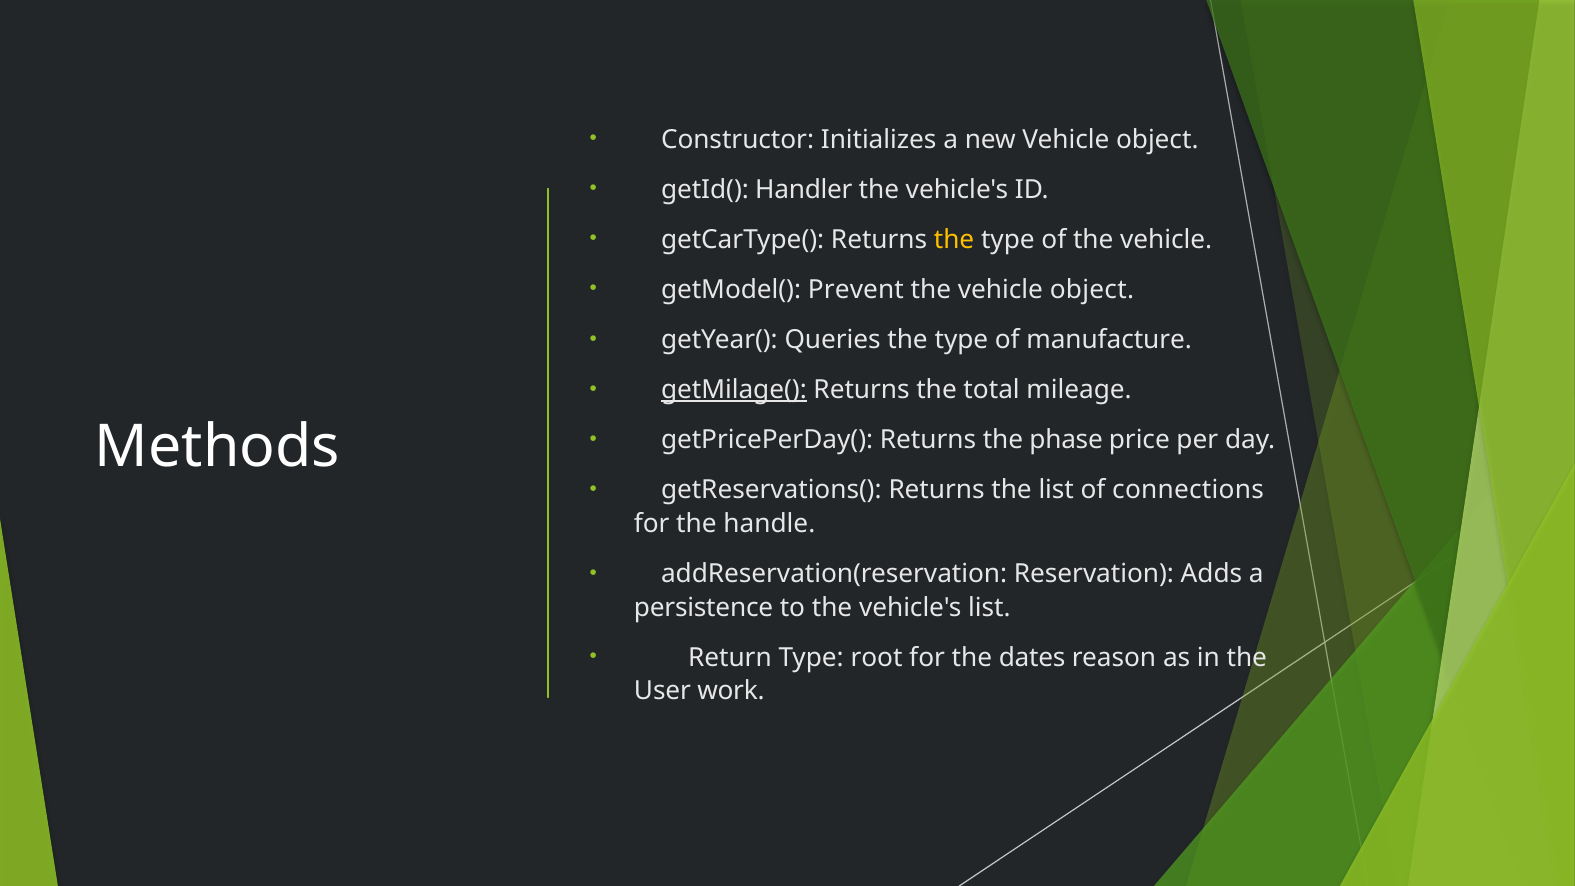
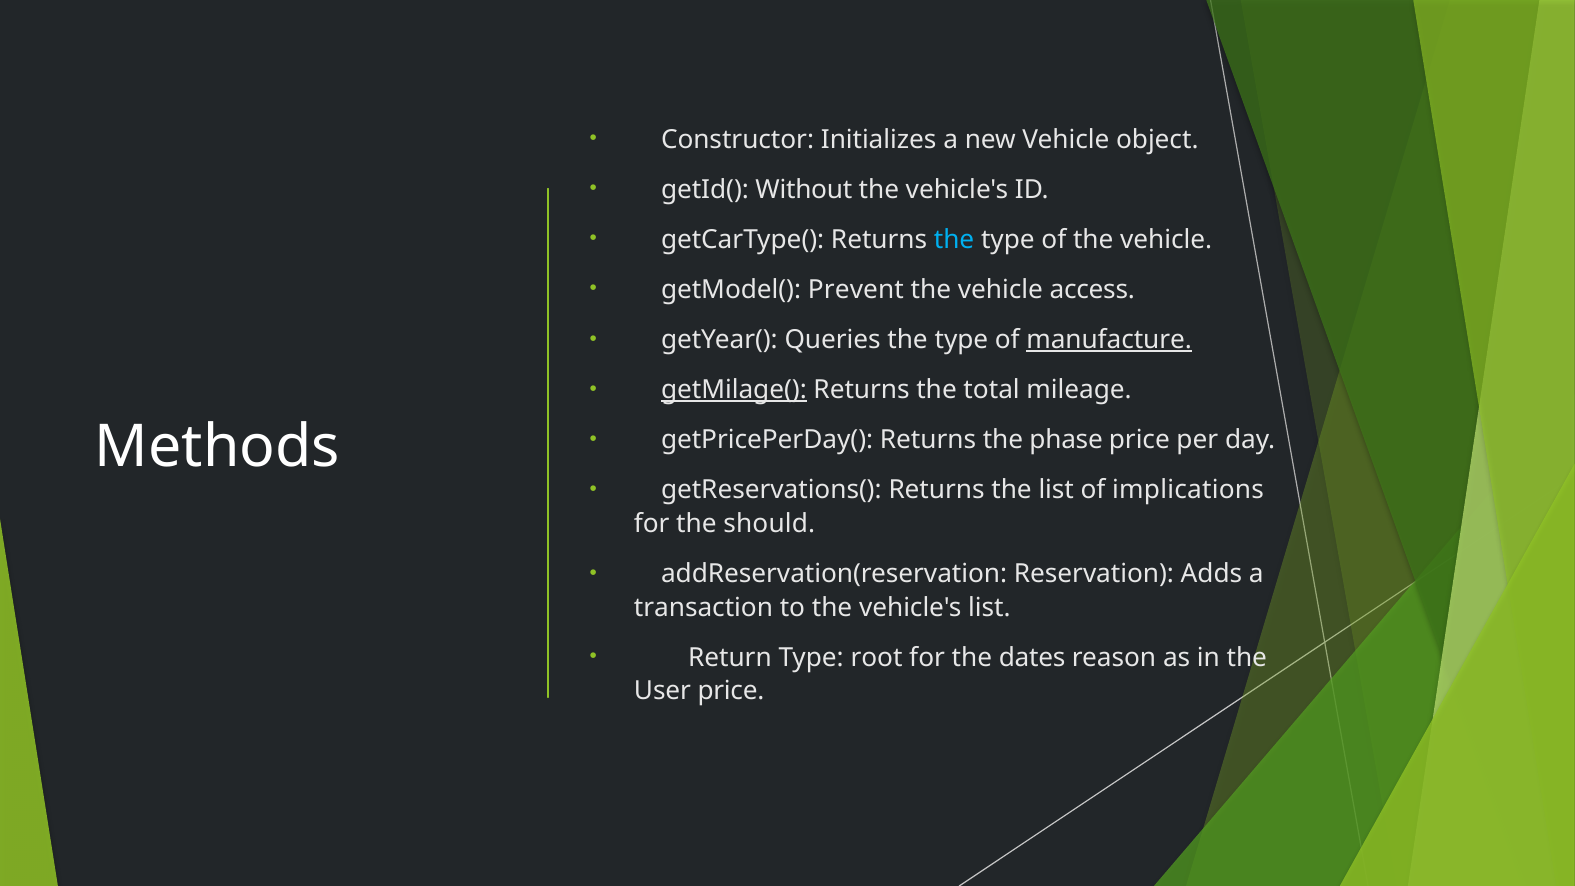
Handler: Handler -> Without
the at (954, 240) colour: yellow -> light blue
the vehicle object: object -> access
manufacture underline: none -> present
connections: connections -> implications
handle: handle -> should
persistence: persistence -> transaction
User work: work -> price
